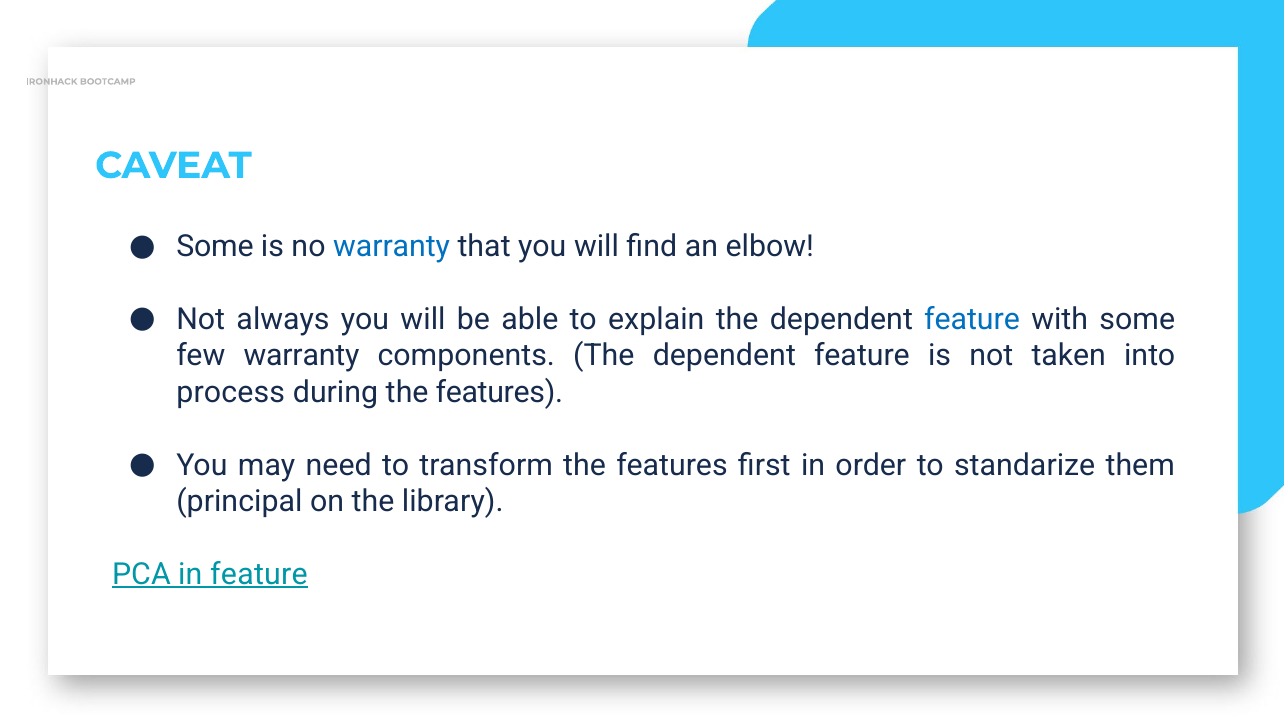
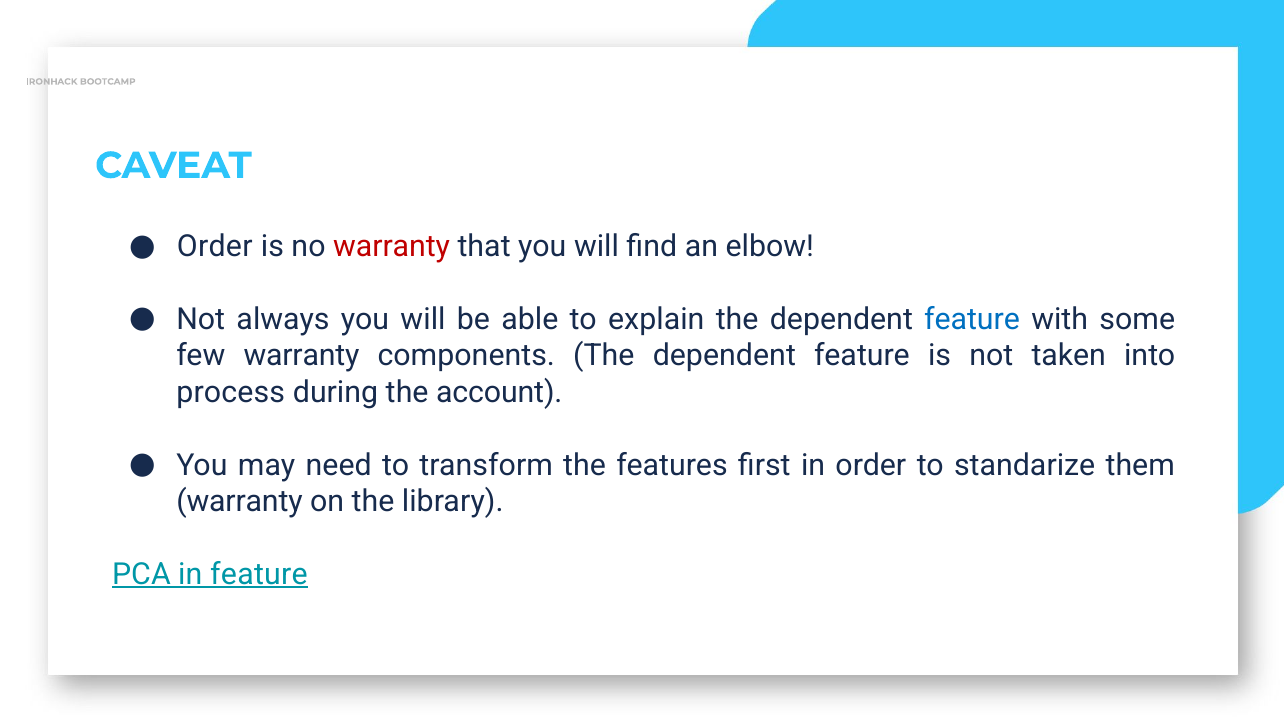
Some at (215, 247): Some -> Order
warranty at (392, 247) colour: blue -> red
during the features: features -> account
principal at (239, 502): principal -> warranty
